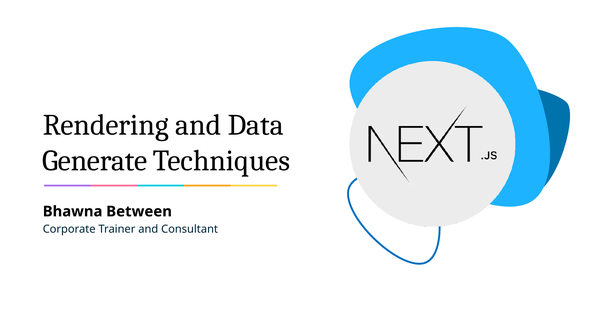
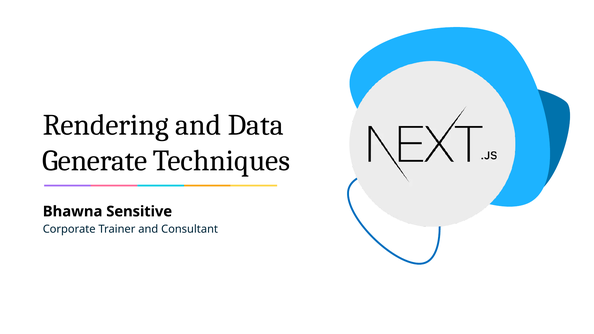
Between: Between -> Sensitive
